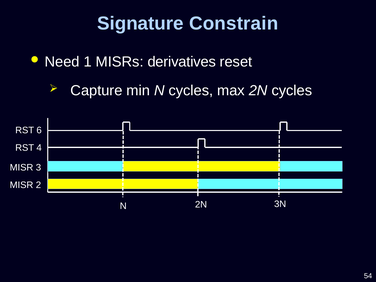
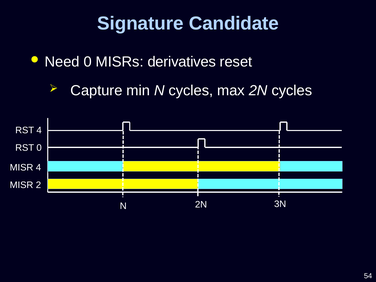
Constrain: Constrain -> Candidate
Need 1: 1 -> 0
RST 6: 6 -> 4
RST 4: 4 -> 0
MISR 3: 3 -> 4
